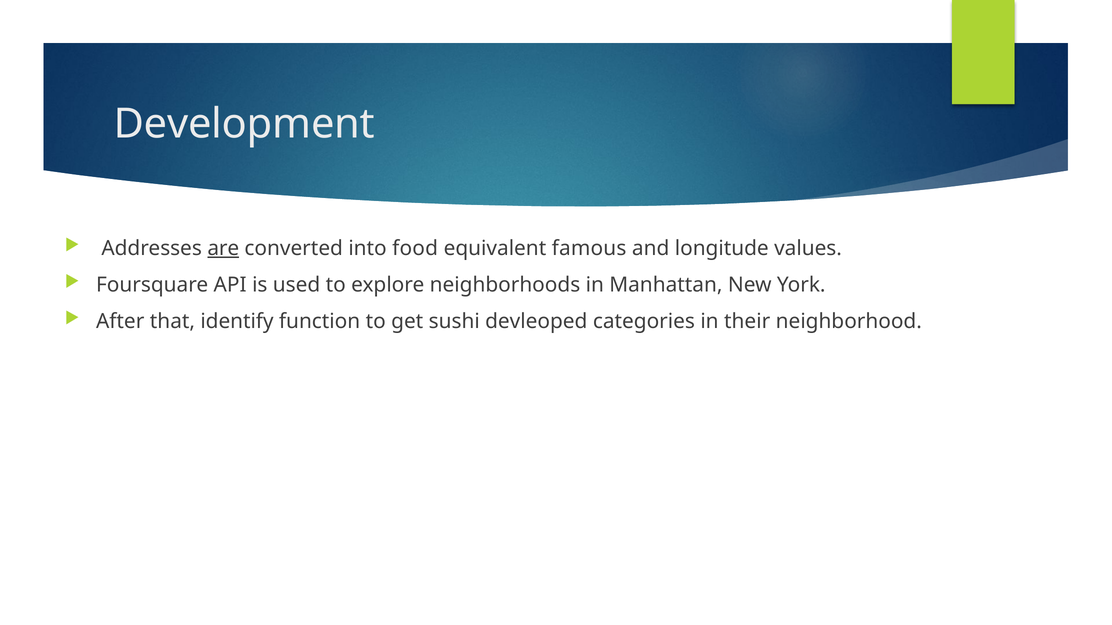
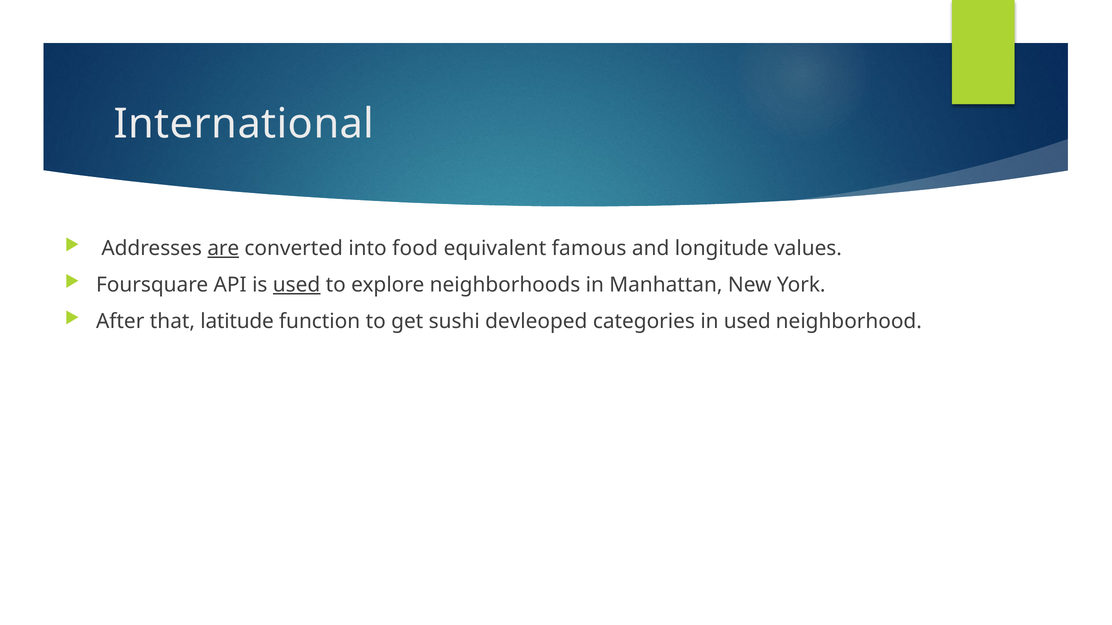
Development: Development -> International
used at (297, 285) underline: none -> present
identify: identify -> latitude
in their: their -> used
